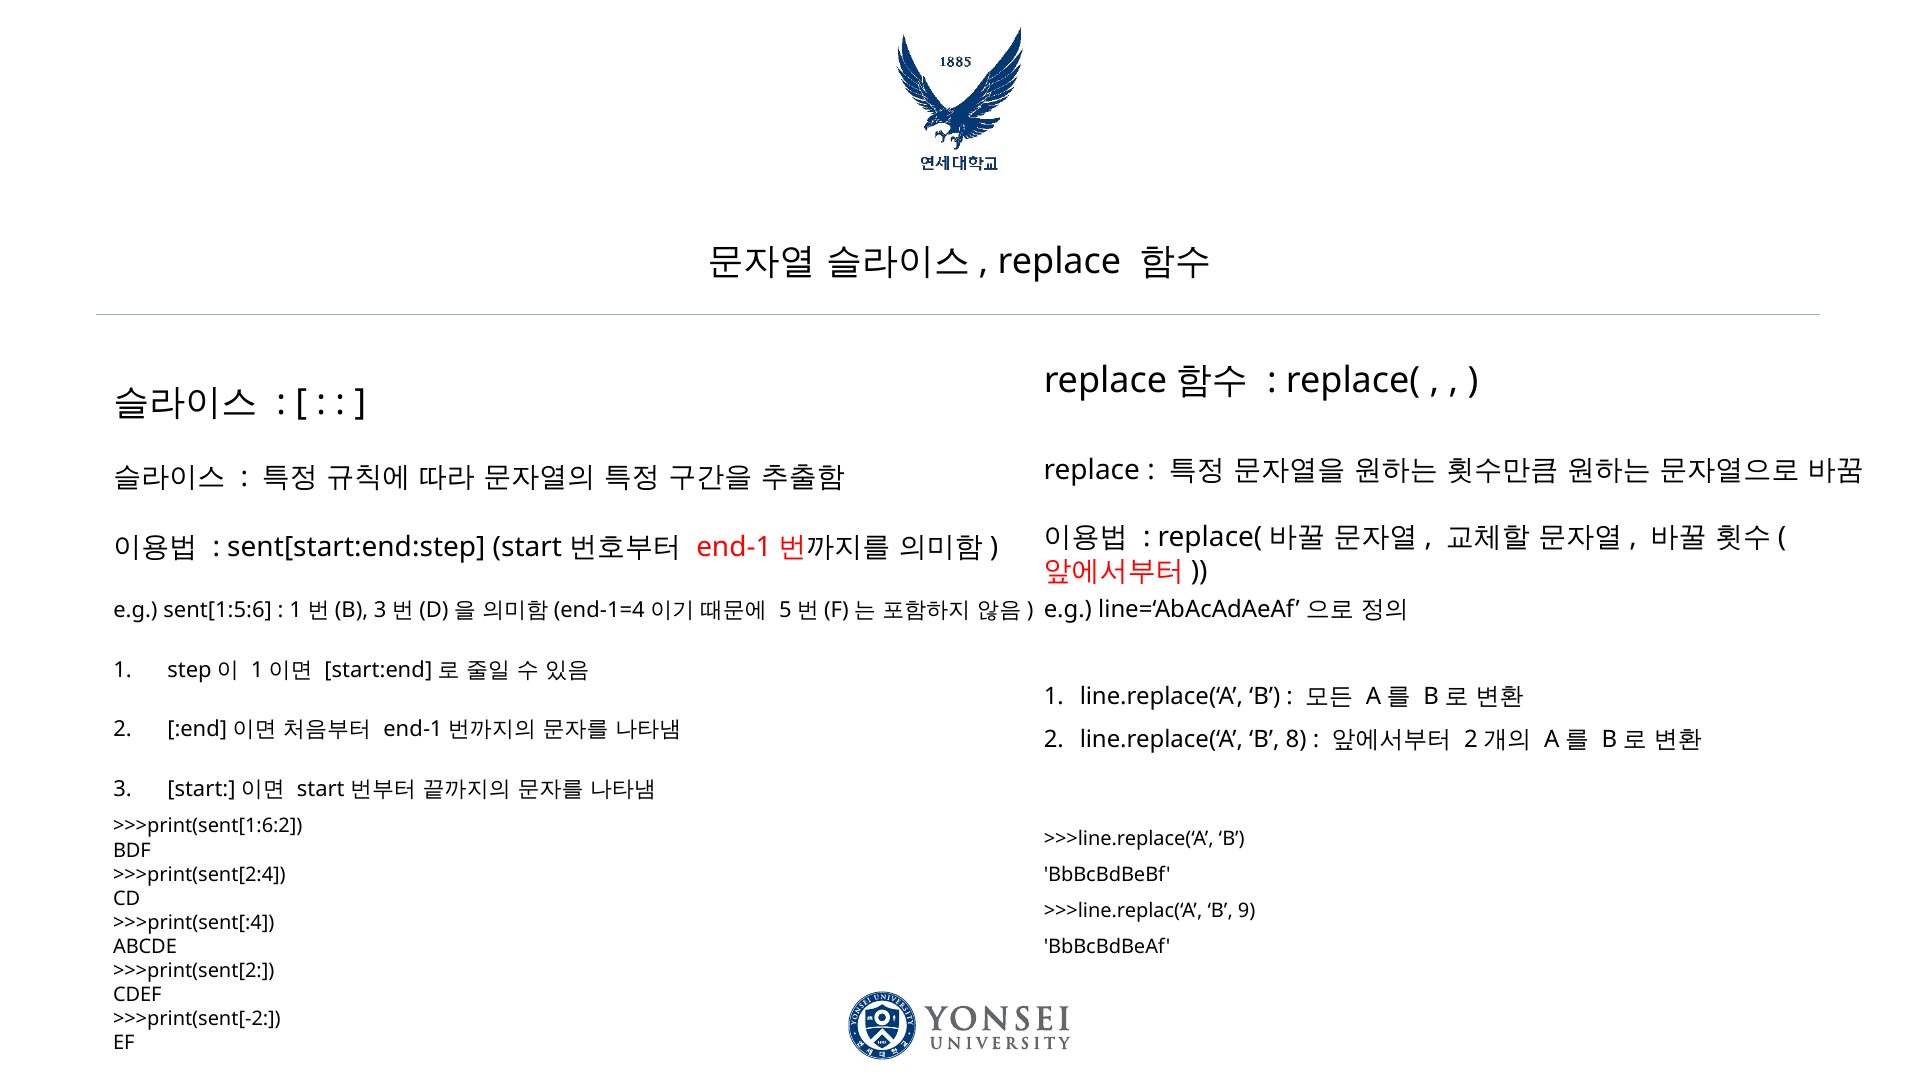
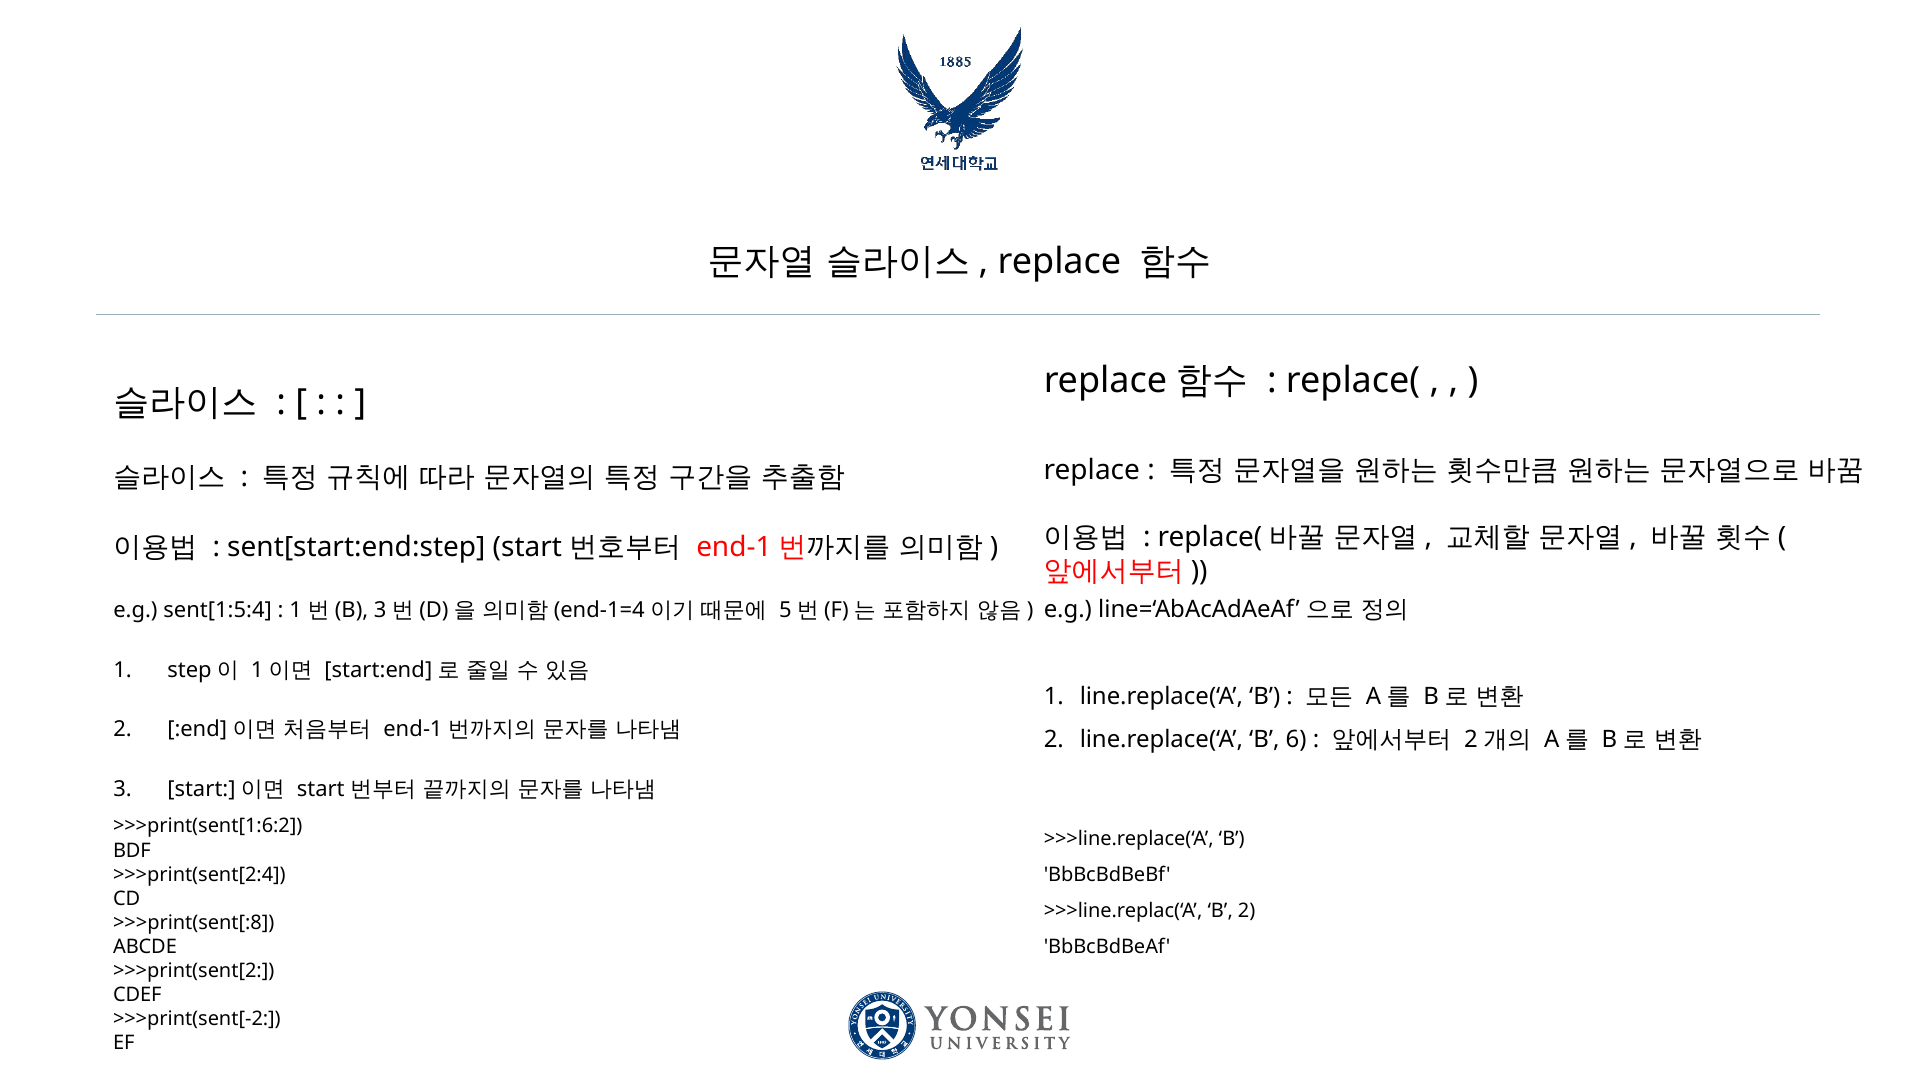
sent[1:5:6: sent[1:5:6 -> sent[1:5:4
8: 8 -> 6
B 9: 9 -> 2
>>>print(sent[:4: >>>print(sent[:4 -> >>>print(sent[:8
